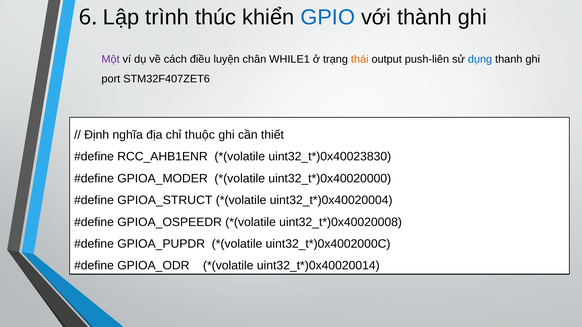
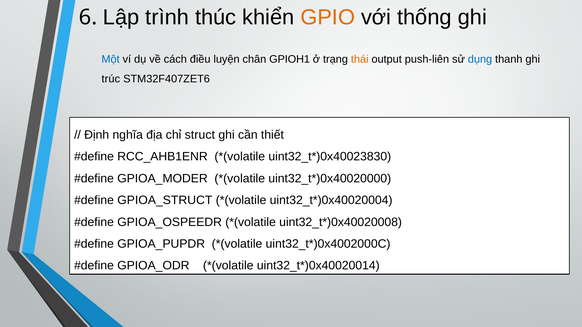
GPIO colour: blue -> orange
thành: thành -> thống
Một colour: purple -> blue
WHILE1: WHILE1 -> GPIOH1
port: port -> trúc
thuộc: thuộc -> struct
